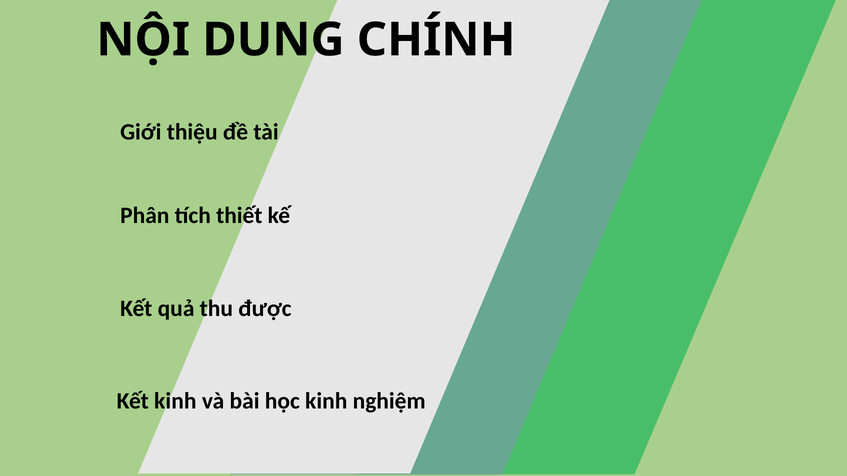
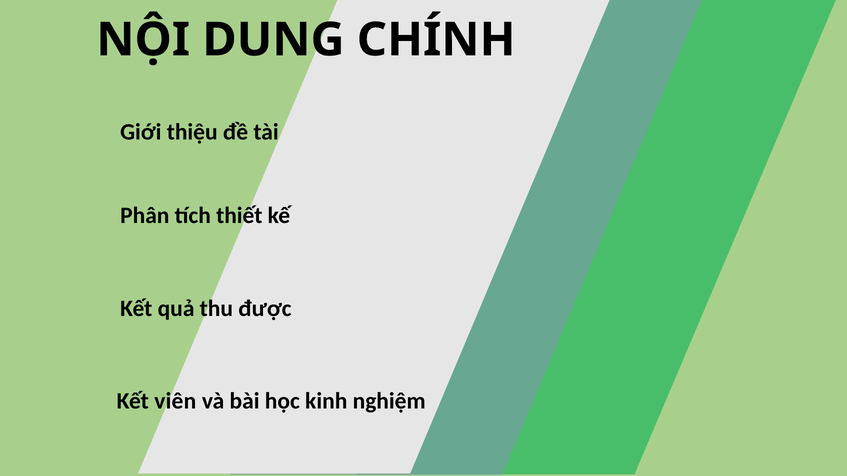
Kết kinh: kinh -> viên
